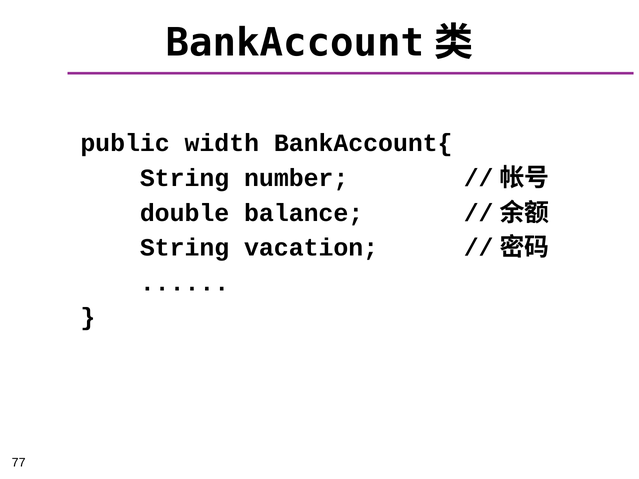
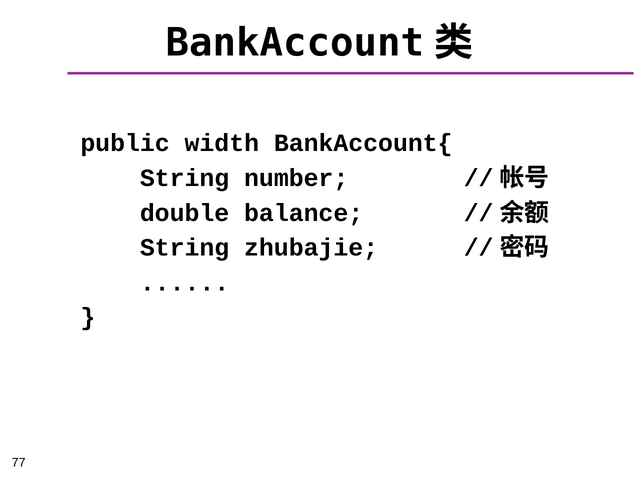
vacation: vacation -> zhubajie
